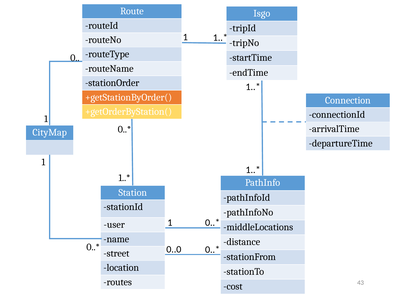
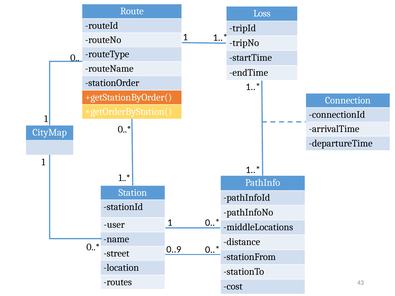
Isgo: Isgo -> Loss
0..0: 0..0 -> 0..9
